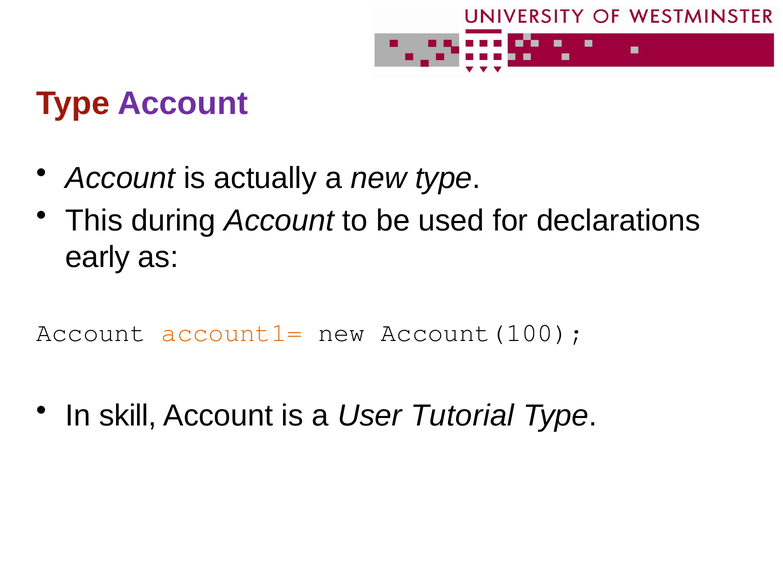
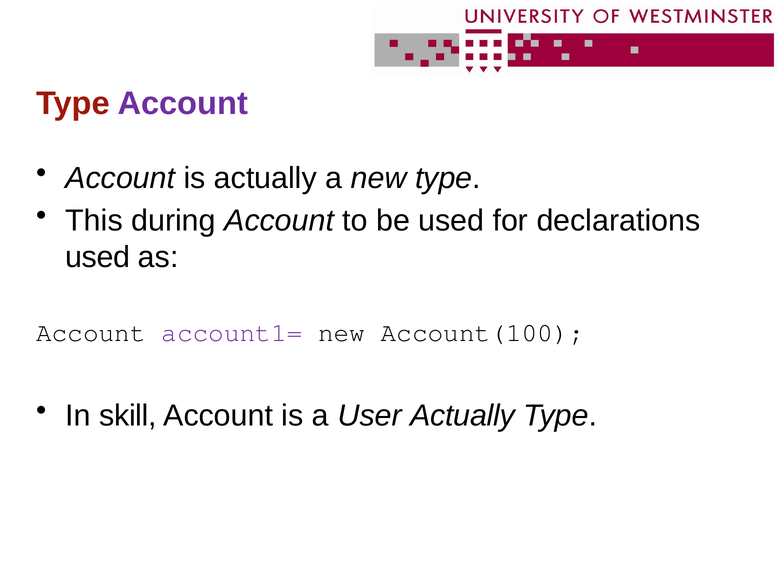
early at (98, 257): early -> used
account1= colour: orange -> purple
User Tutorial: Tutorial -> Actually
